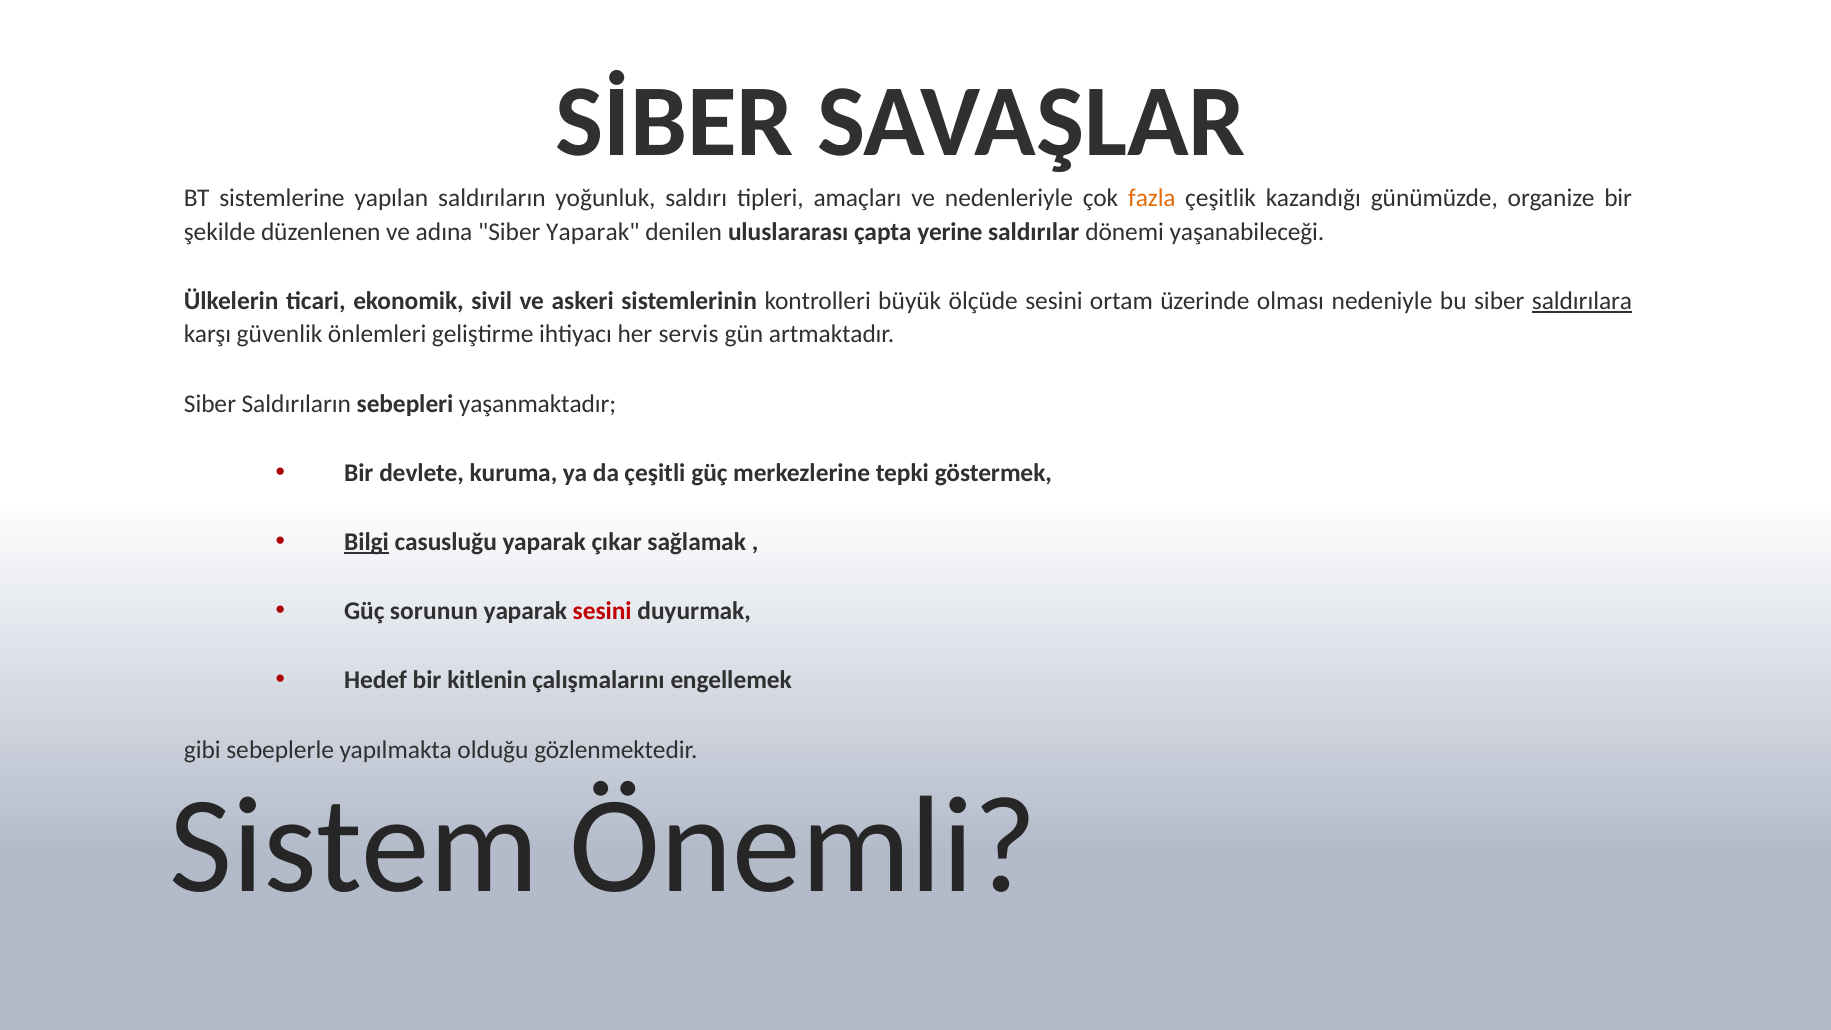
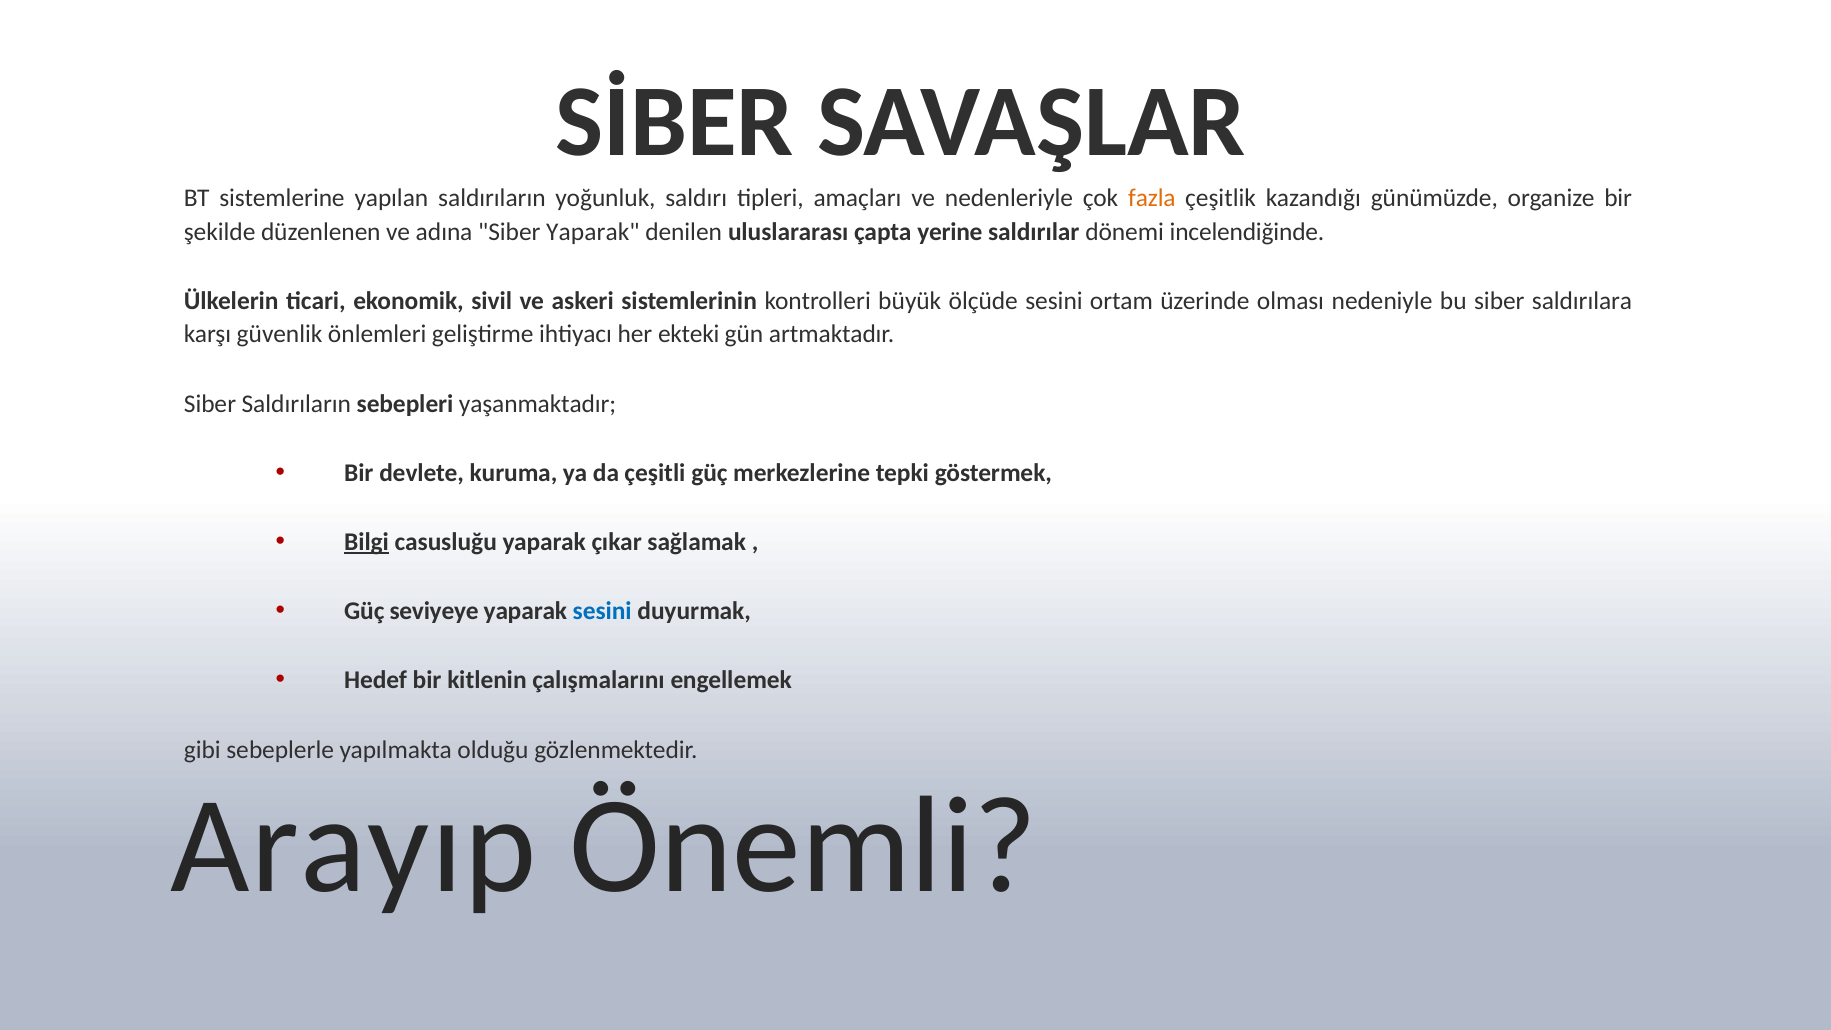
yaşanabileceği: yaşanabileceği -> incelendiğinde
saldırılara underline: present -> none
servis: servis -> ekteki
sorunun: sorunun -> seviyeye
sesini at (602, 611) colour: red -> blue
Sistem: Sistem -> Arayıp
